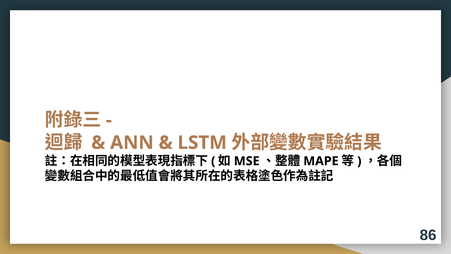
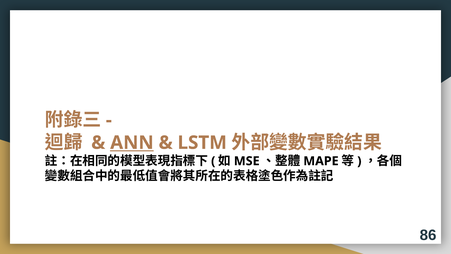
ANN underline: none -> present
